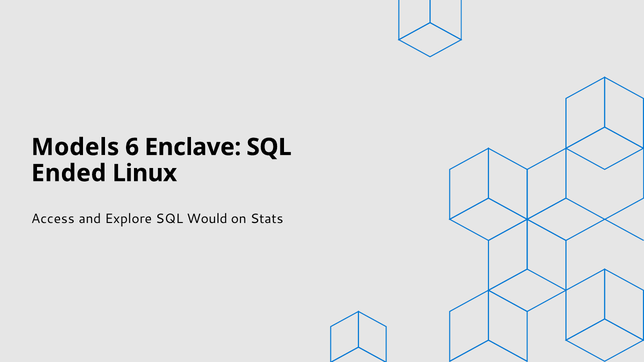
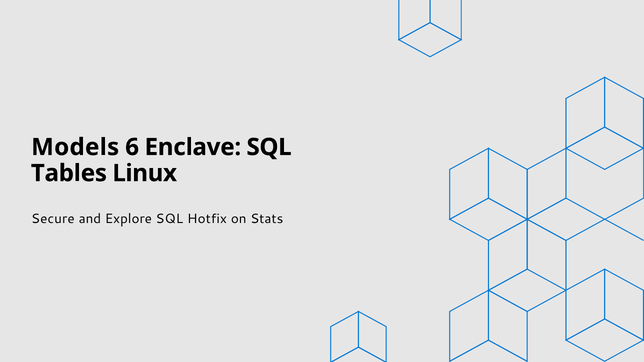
Ended: Ended -> Tables
Access: Access -> Secure
Would: Would -> Hotfix
